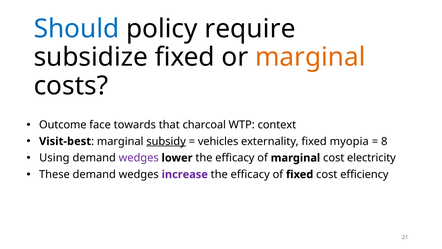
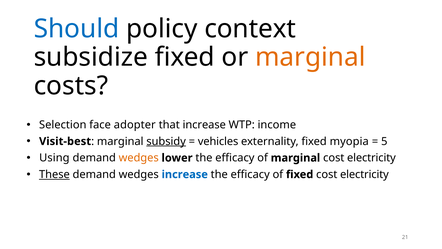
require: require -> context
Outcome: Outcome -> Selection
towards: towards -> adopter
that charcoal: charcoal -> increase
context: context -> income
8: 8 -> 5
wedges at (139, 158) colour: purple -> orange
These underline: none -> present
increase at (185, 174) colour: purple -> blue
fixed cost efficiency: efficiency -> electricity
